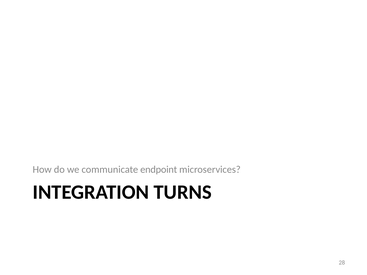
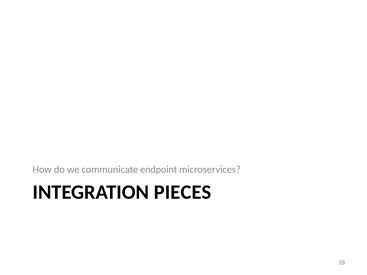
TURNS: TURNS -> PIECES
